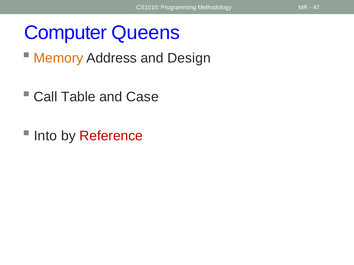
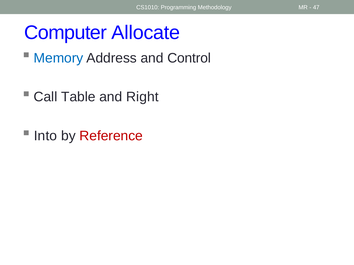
Queens: Queens -> Allocate
Memory colour: orange -> blue
Design: Design -> Control
Case: Case -> Right
